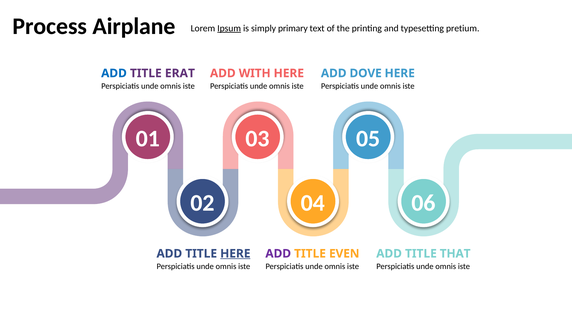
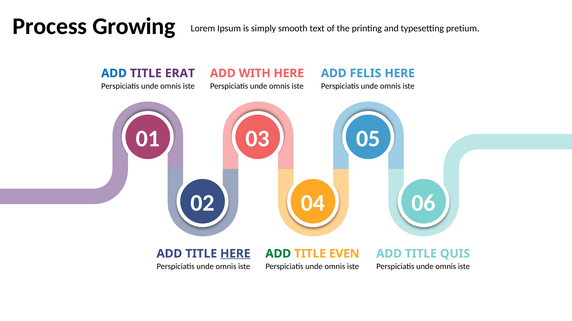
Airplane: Airplane -> Growing
Ipsum underline: present -> none
primary: primary -> smooth
DOVE: DOVE -> FELIS
ADD at (278, 254) colour: purple -> green
THAT: THAT -> QUIS
